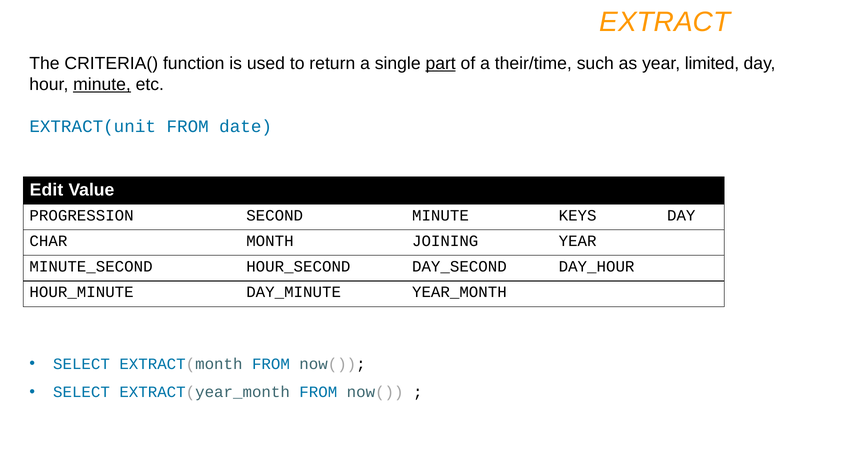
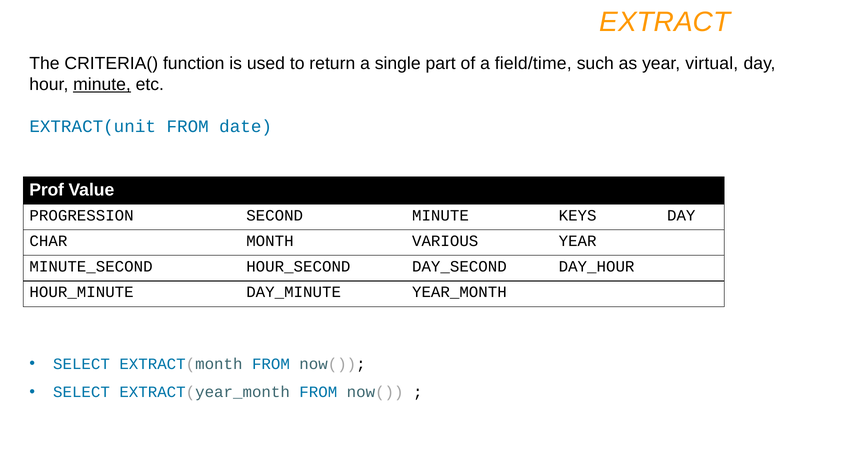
part underline: present -> none
their/time: their/time -> field/time
limited: limited -> virtual
Edit: Edit -> Prof
JOINING: JOINING -> VARIOUS
